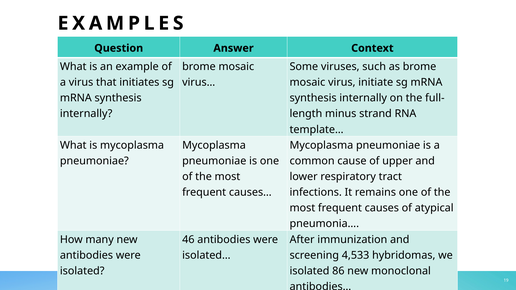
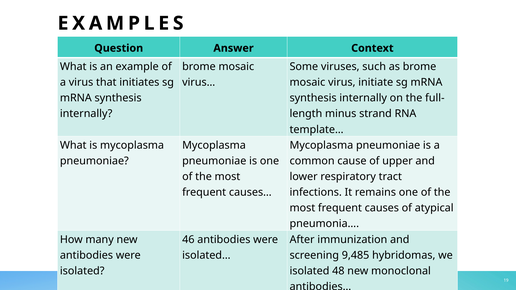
4,533: 4,533 -> 9,485
86: 86 -> 48
